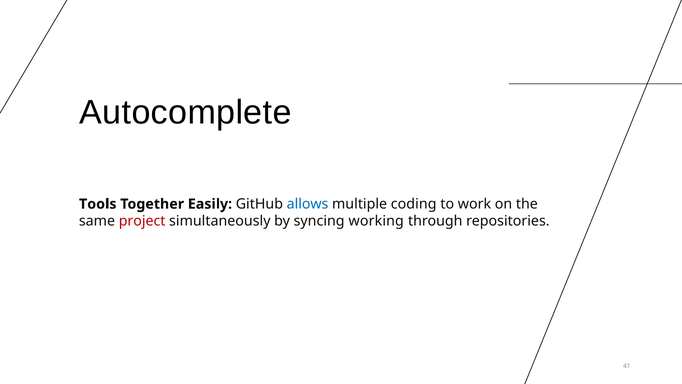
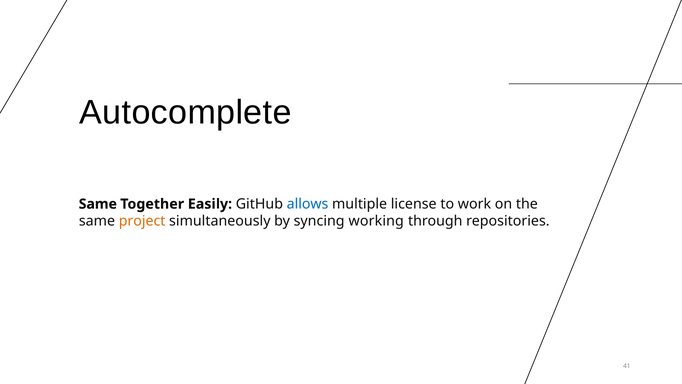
Tools at (98, 204): Tools -> Same
coding: coding -> license
project colour: red -> orange
